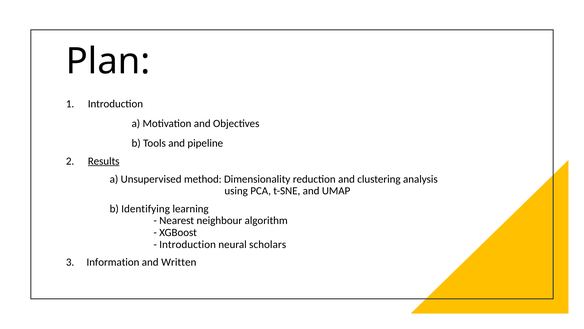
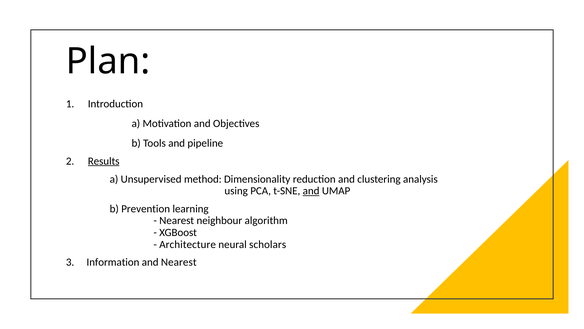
and at (311, 191) underline: none -> present
Identifying: Identifying -> Prevention
Introduction at (188, 244): Introduction -> Architecture
and Written: Written -> Nearest
